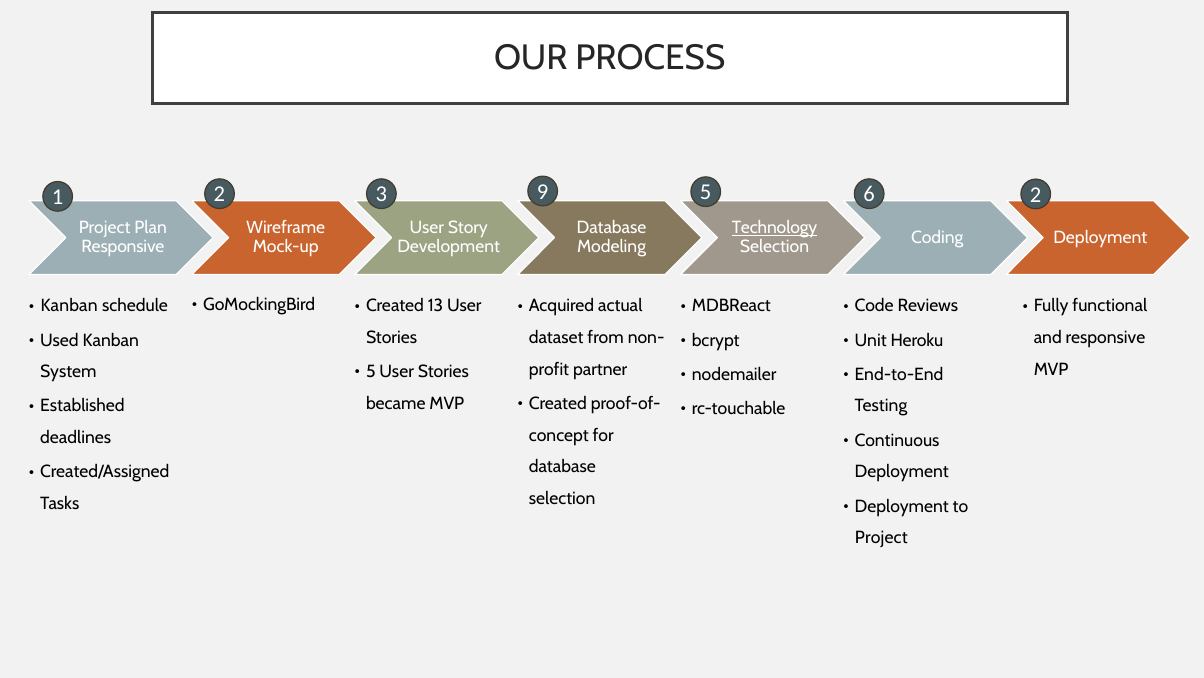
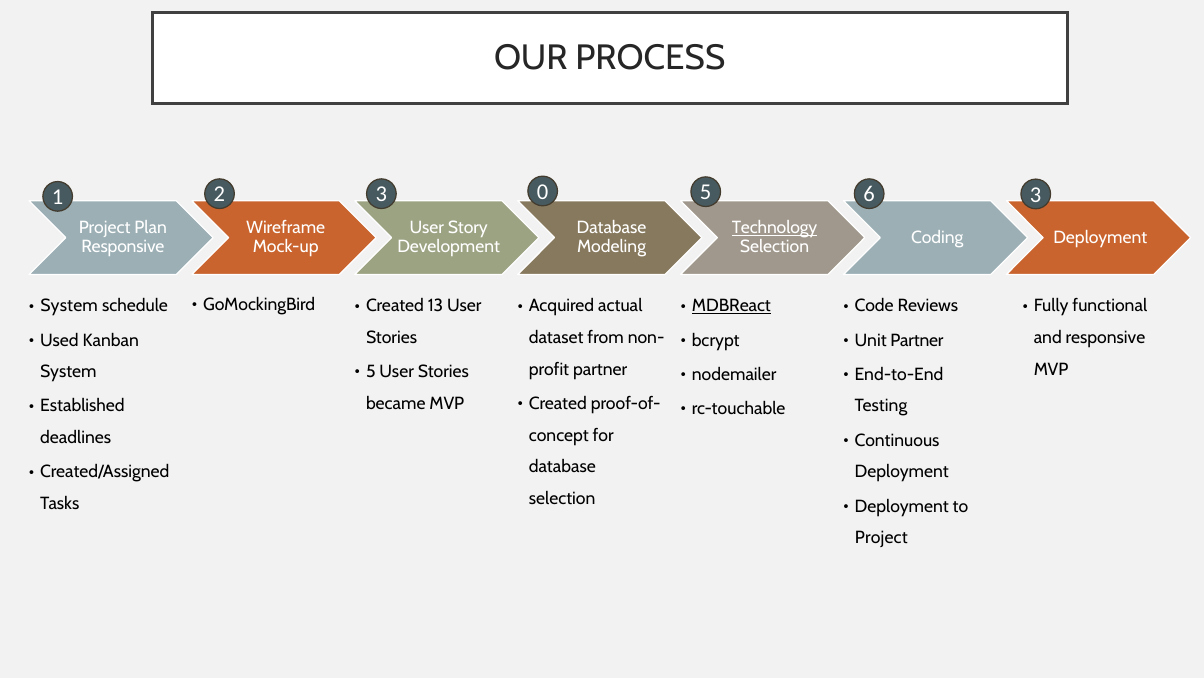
5 2: 2 -> 3
9: 9 -> 0
Kanban at (69, 306): Kanban -> System
MDBReact underline: none -> present
Unit Heroku: Heroku -> Partner
